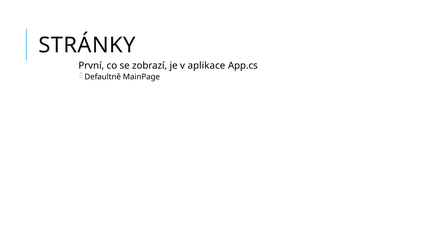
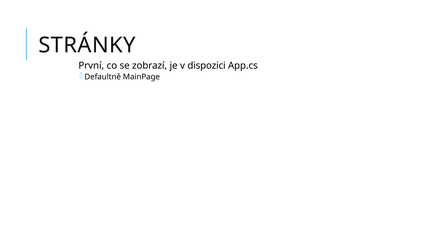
aplikace: aplikace -> dispozici
